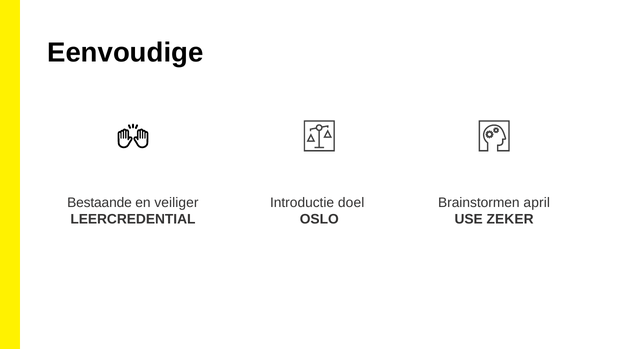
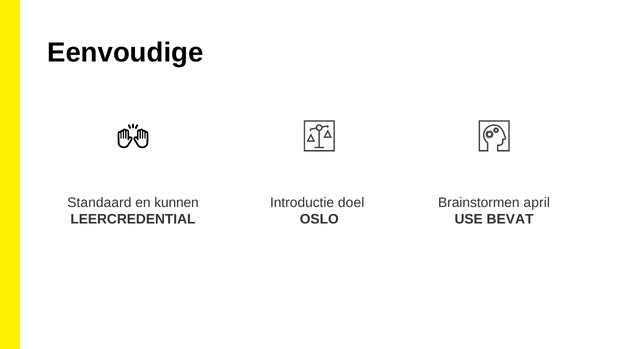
Bestaande: Bestaande -> Standaard
veiliger: veiliger -> kunnen
ZEKER: ZEKER -> BEVAT
